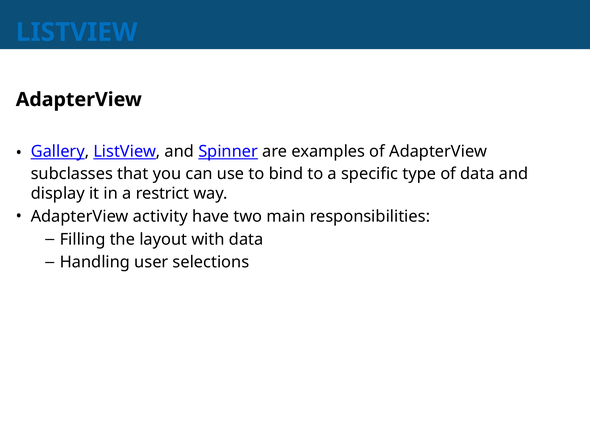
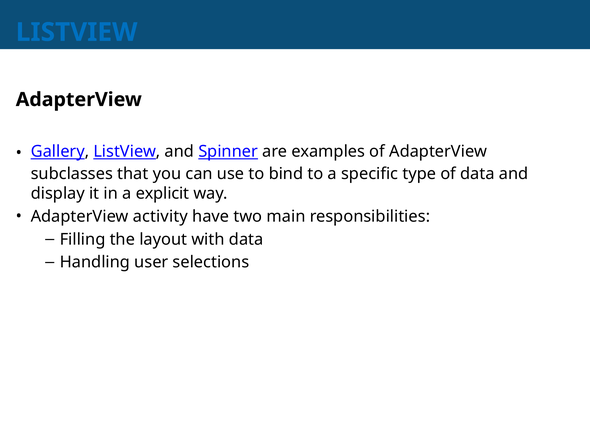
restrict: restrict -> explicit
